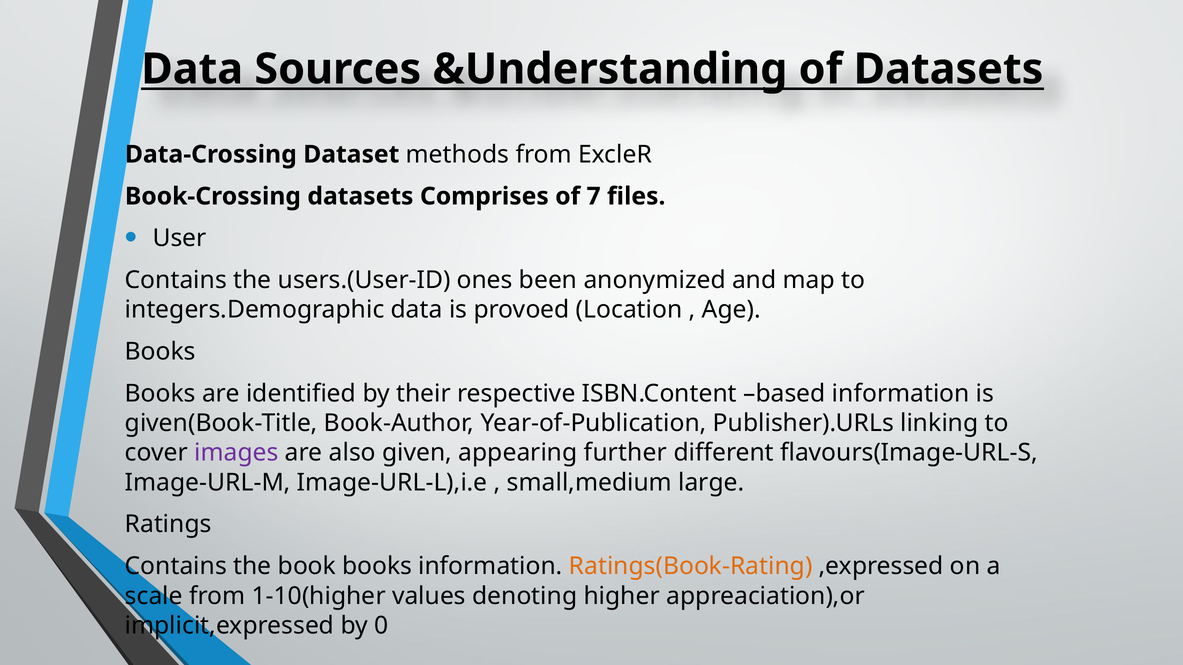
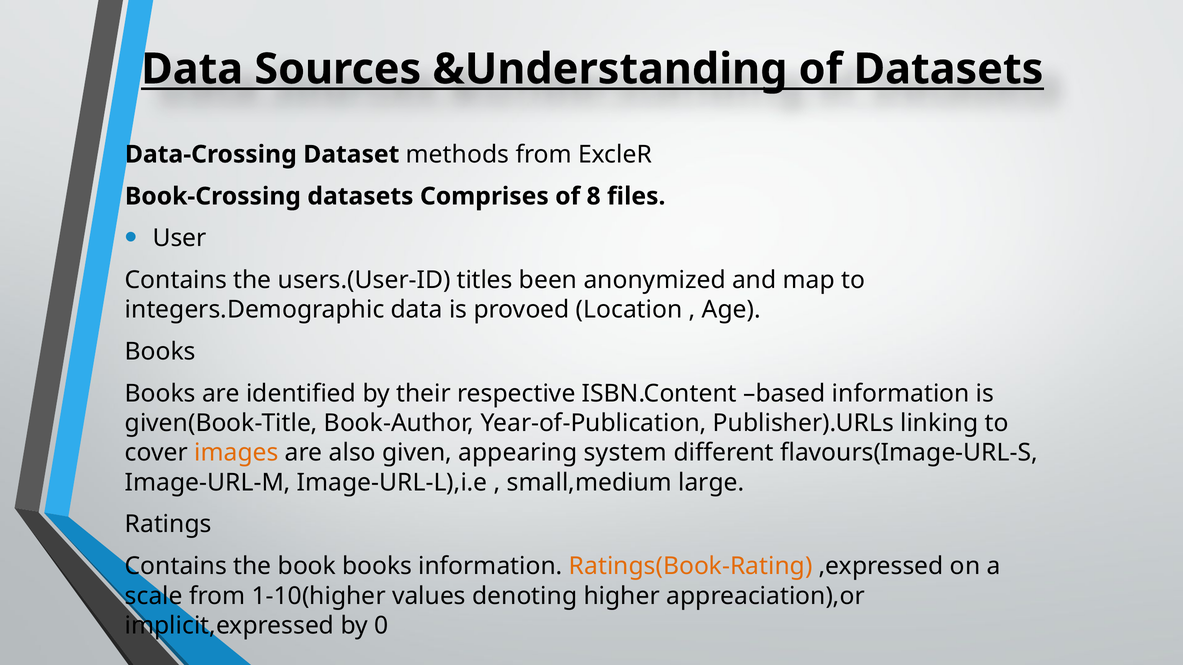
7: 7 -> 8
ones: ones -> titles
images colour: purple -> orange
further: further -> system
